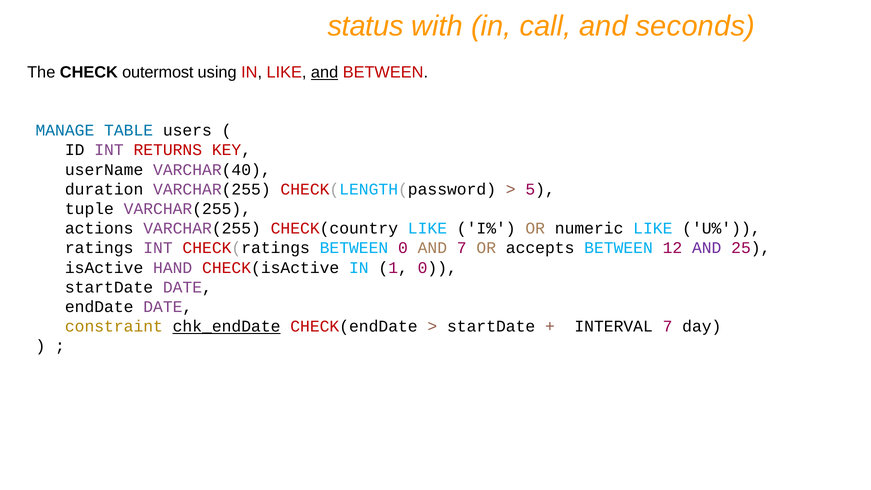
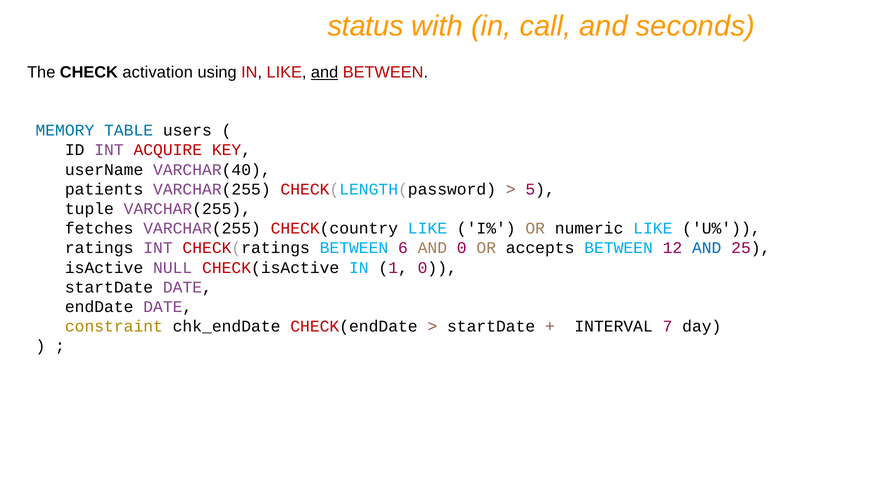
outermost: outermost -> activation
MANAGE: MANAGE -> MEMORY
RETURNS: RETURNS -> ACQUIRE
duration: duration -> patients
actions: actions -> fetches
BETWEEN 0: 0 -> 6
AND 7: 7 -> 0
AND at (707, 248) colour: purple -> blue
HAND: HAND -> NULL
chk_endDate underline: present -> none
